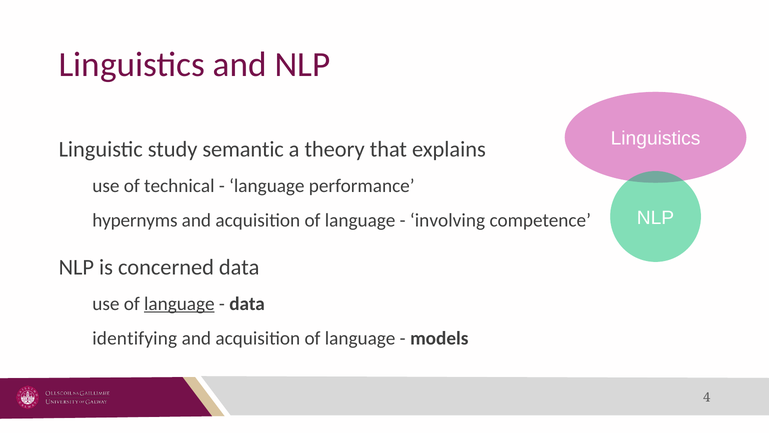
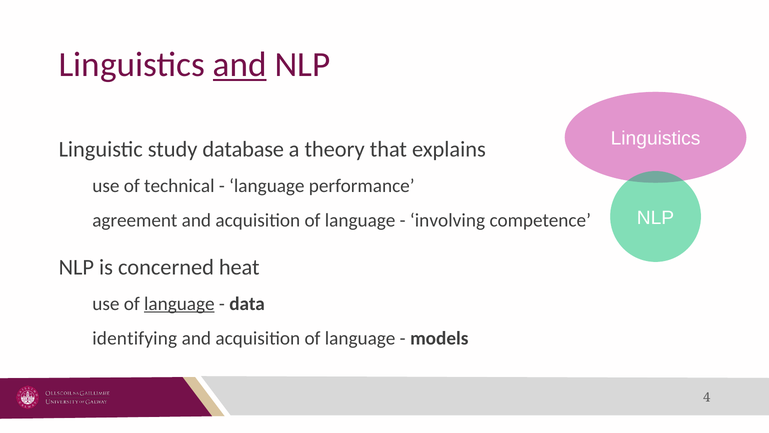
and at (240, 65) underline: none -> present
semantic: semantic -> database
hypernyms: hypernyms -> agreement
concerned data: data -> heat
